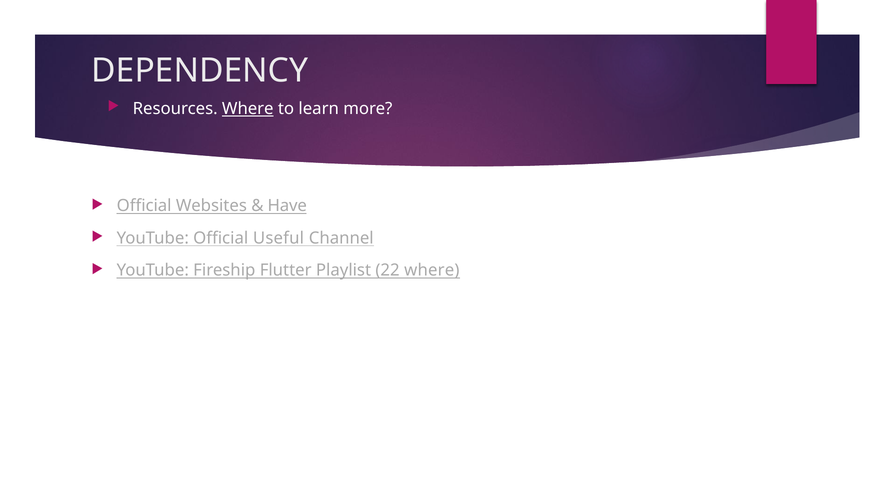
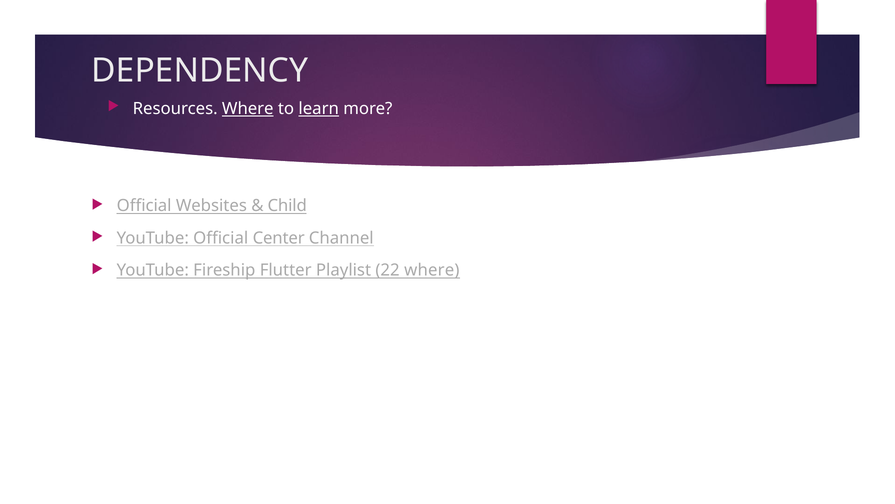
learn underline: none -> present
Have: Have -> Child
Useful: Useful -> Center
